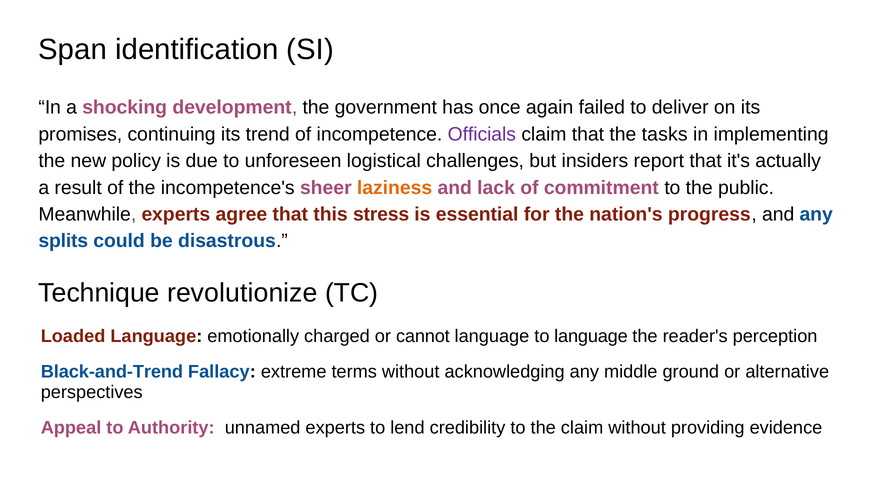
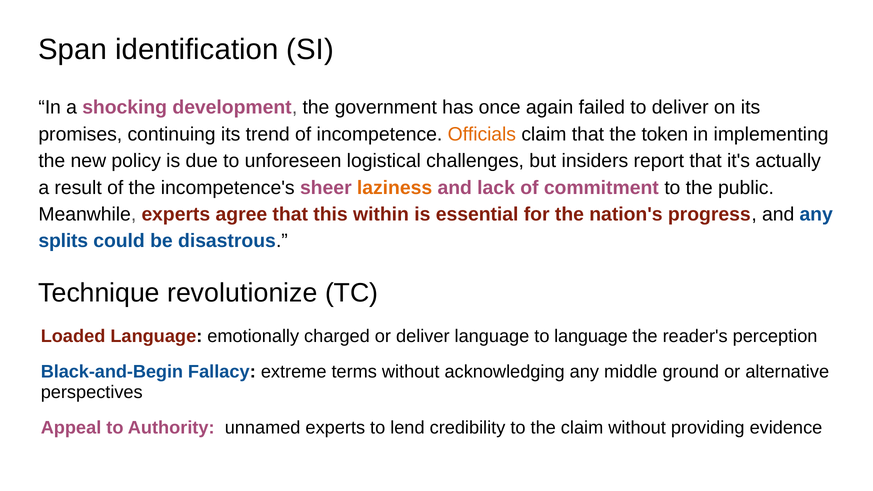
Officials colour: purple -> orange
tasks: tasks -> token
stress: stress -> within
or cannot: cannot -> deliver
Black-and-Trend: Black-and-Trend -> Black-and-Begin
